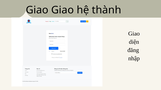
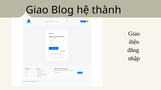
Giao at (63, 10): Giao -> Blog
